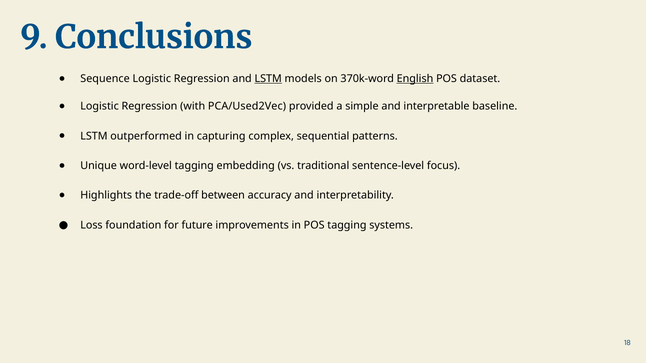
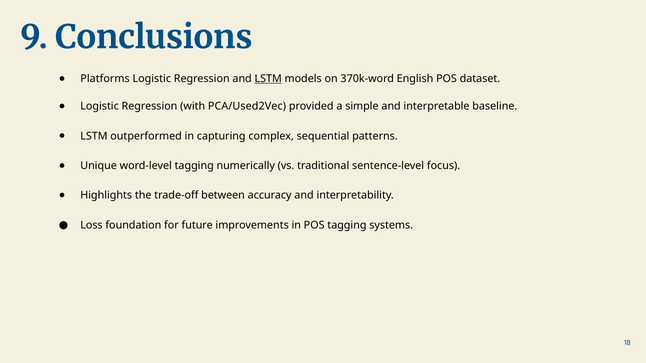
Sequence: Sequence -> Platforms
English underline: present -> none
embedding: embedding -> numerically
